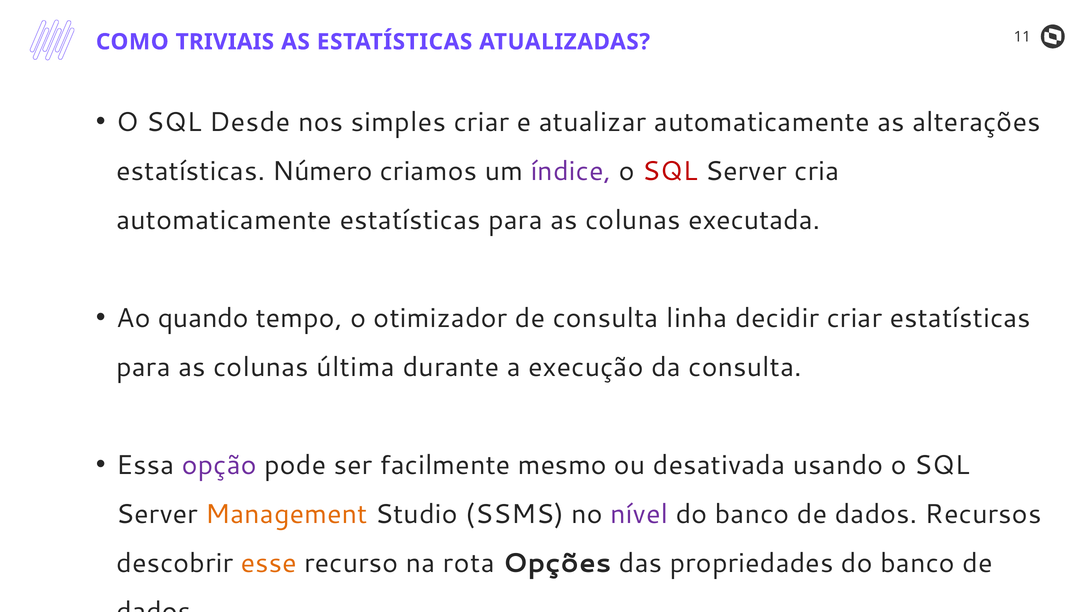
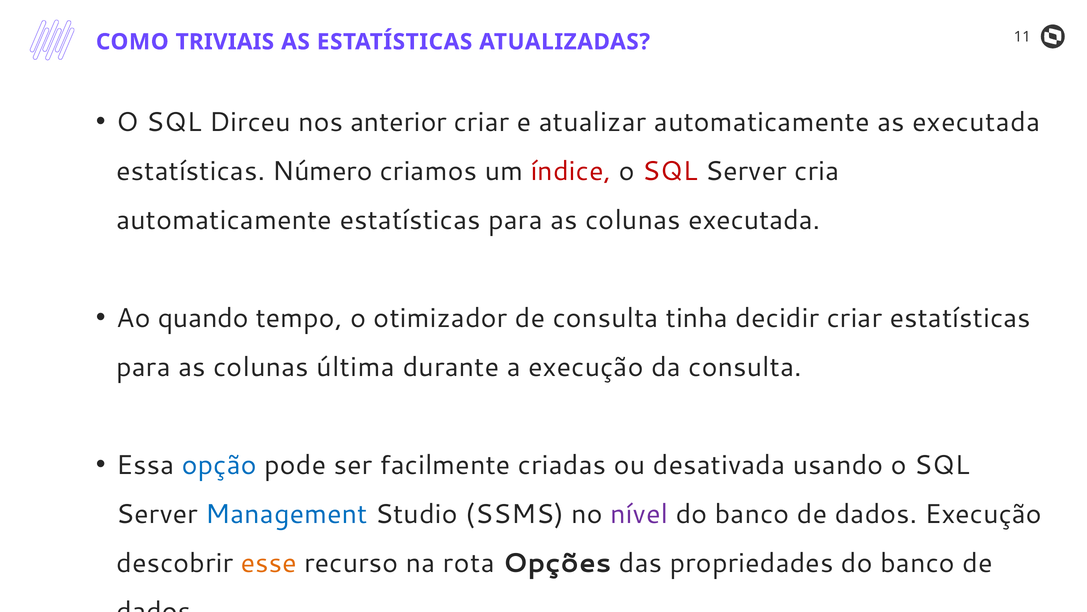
Desde: Desde -> Dirceu
simples: simples -> anterior
as alterações: alterações -> executada
índice colour: purple -> red
linha: linha -> tinha
opção colour: purple -> blue
mesmo: mesmo -> criadas
Management colour: orange -> blue
dados Recursos: Recursos -> Execução
